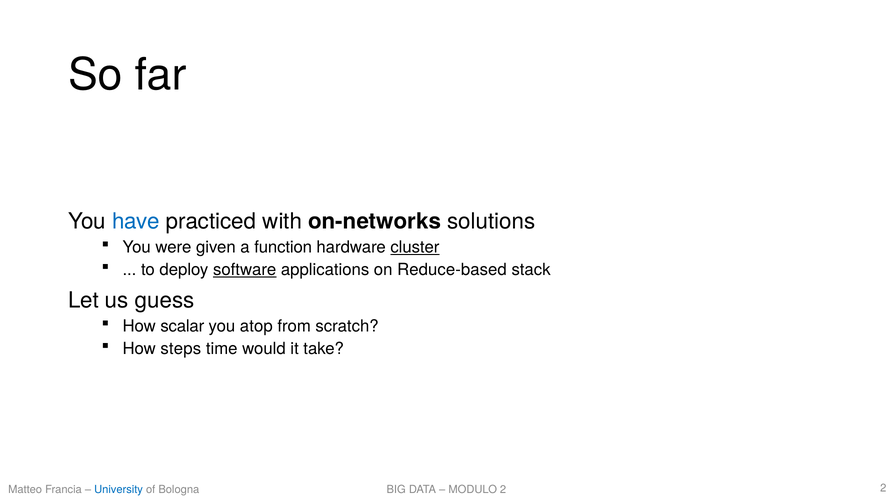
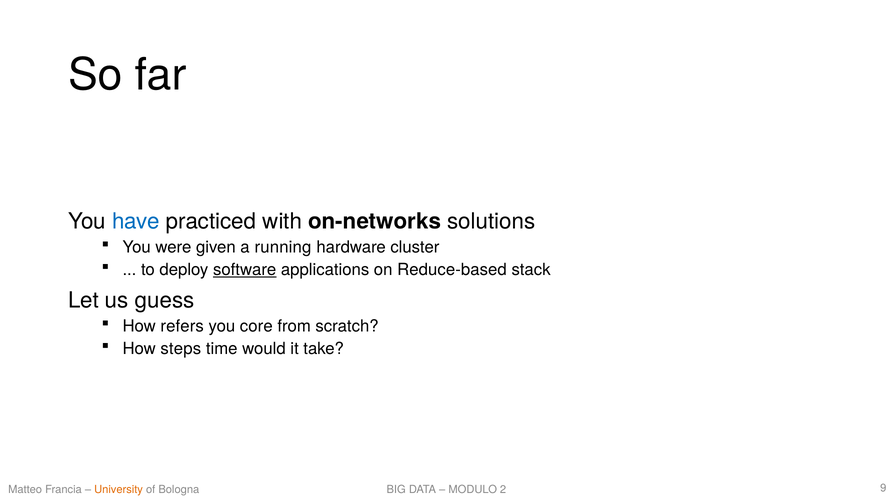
function: function -> running
cluster underline: present -> none
scalar: scalar -> refers
atop: atop -> core
University colour: blue -> orange
Bologna 2: 2 -> 9
